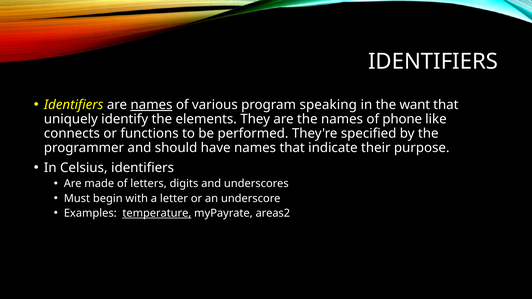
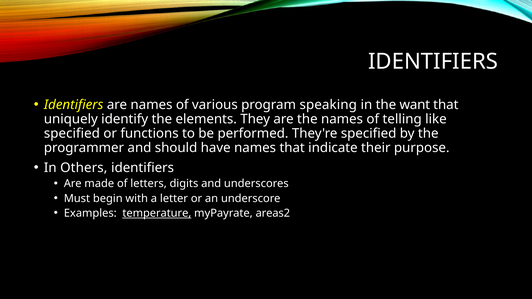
names at (151, 105) underline: present -> none
phone: phone -> telling
connects at (72, 134): connects -> specified
Celsius: Celsius -> Others
